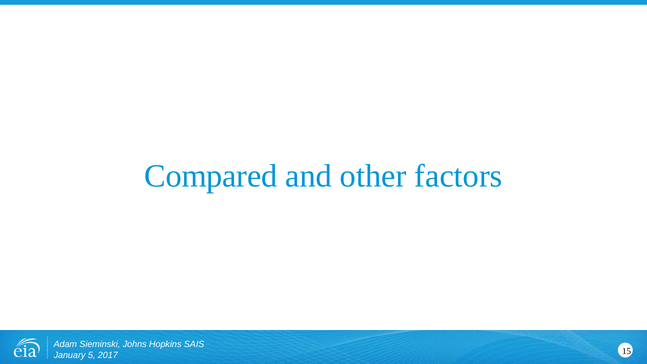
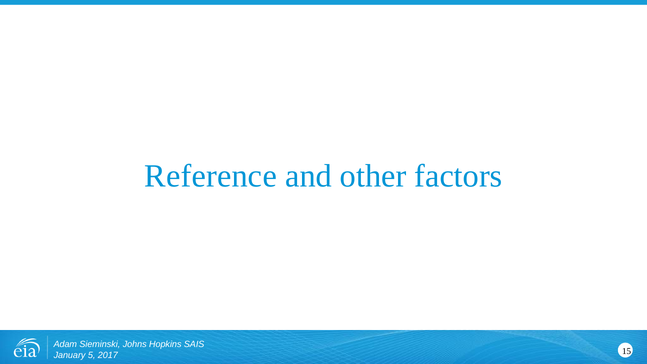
Compared: Compared -> Reference
